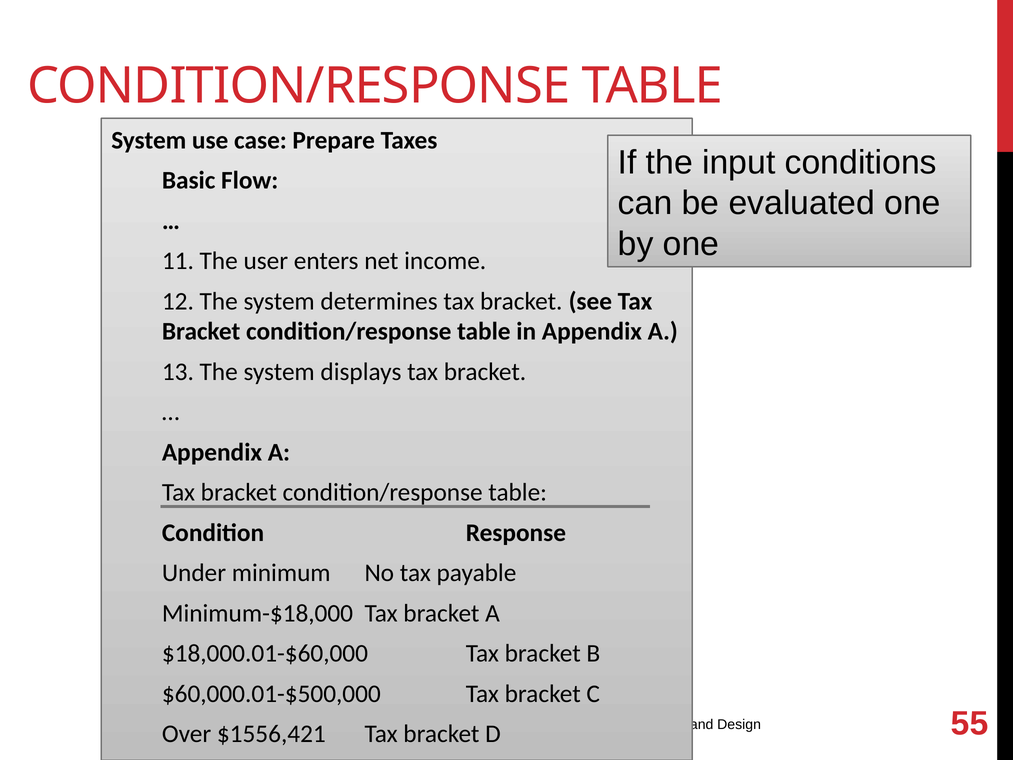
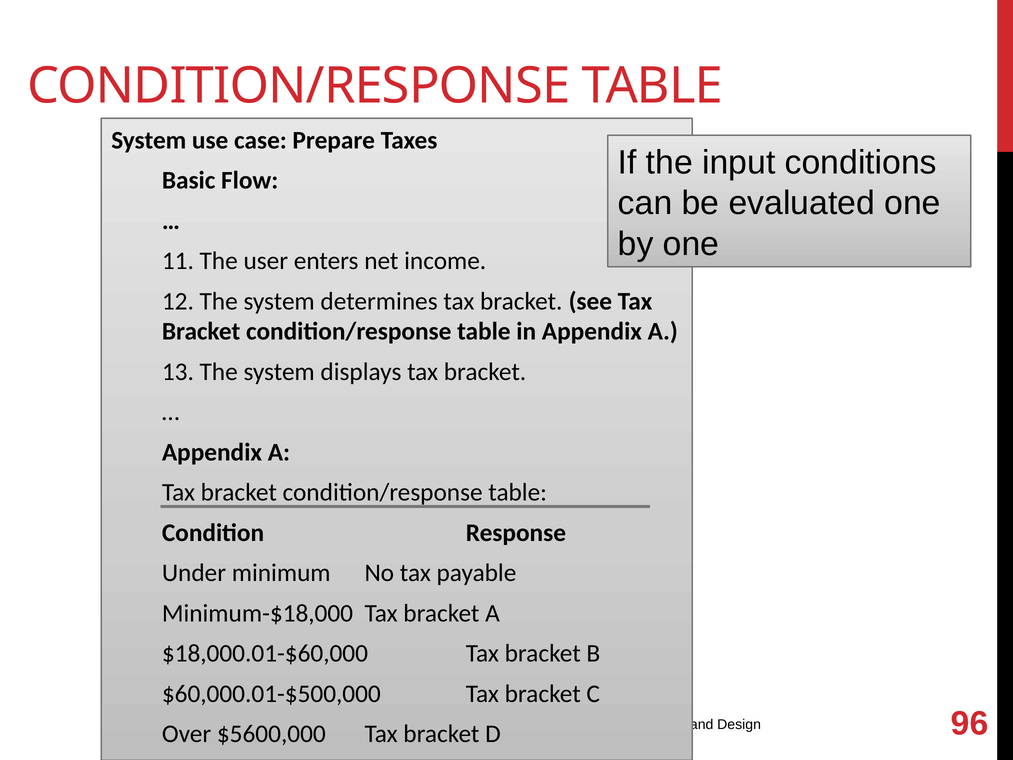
$1556,421: $1556,421 -> $5600,000
55: 55 -> 96
